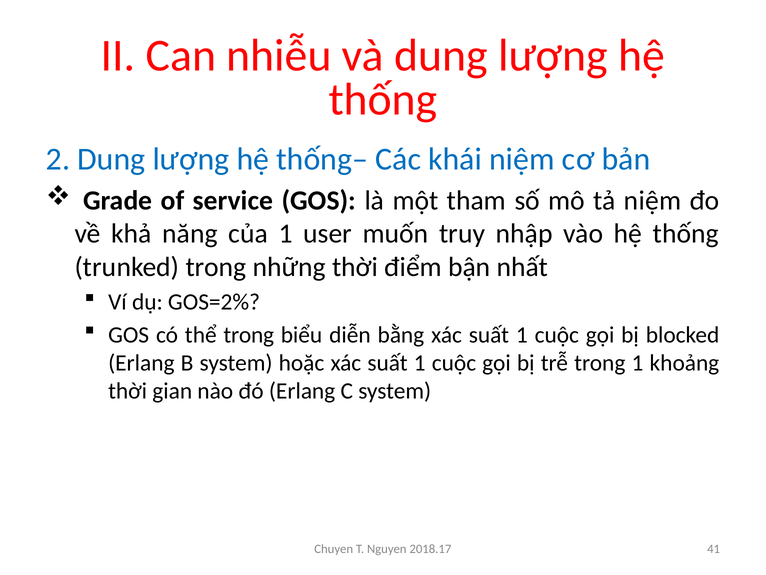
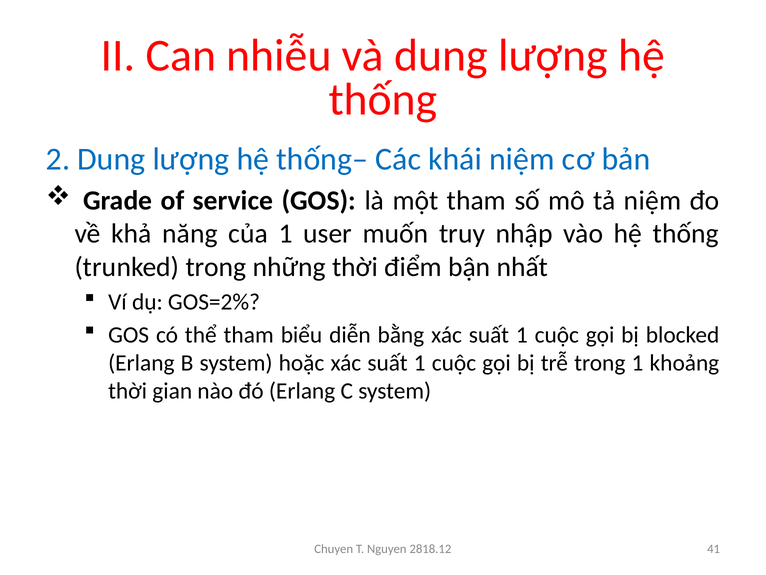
thể trong: trong -> tham
2018.17: 2018.17 -> 2818.12
